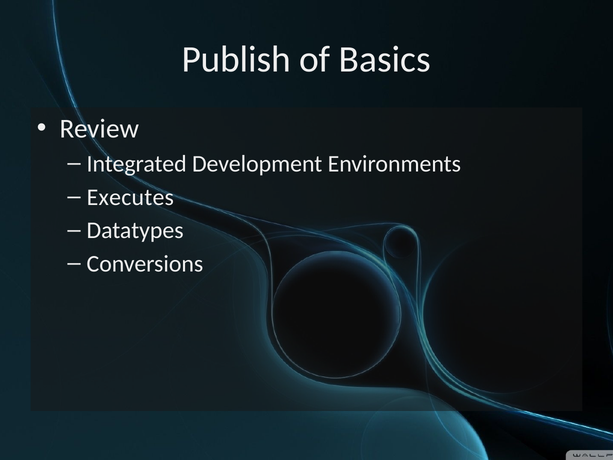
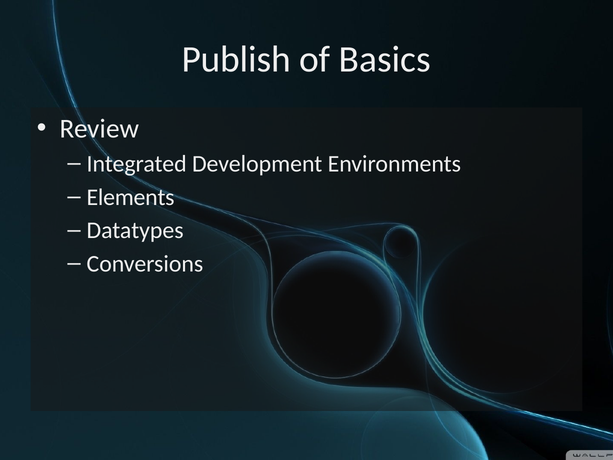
Executes: Executes -> Elements
